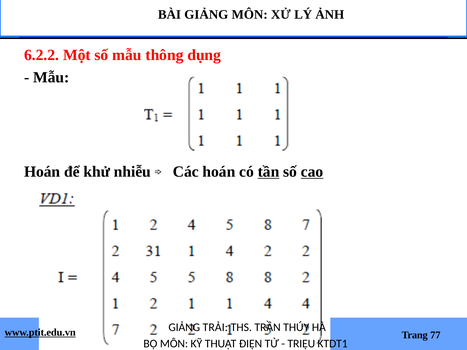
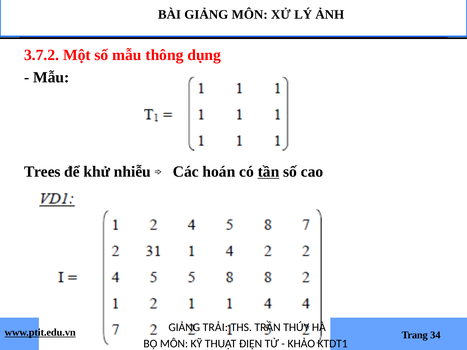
6.2.2: 6.2.2 -> 3.7.2
Hoán at (42, 172): Hoán -> Trees
cao underline: present -> none
77: 77 -> 34
TRIỆU: TRIỆU -> KHẢO
